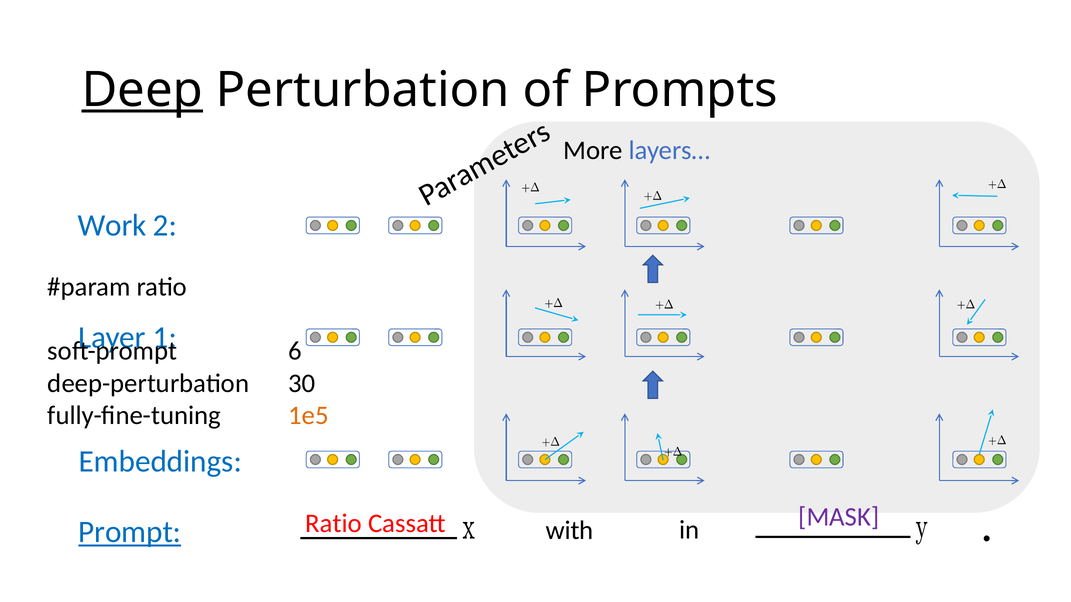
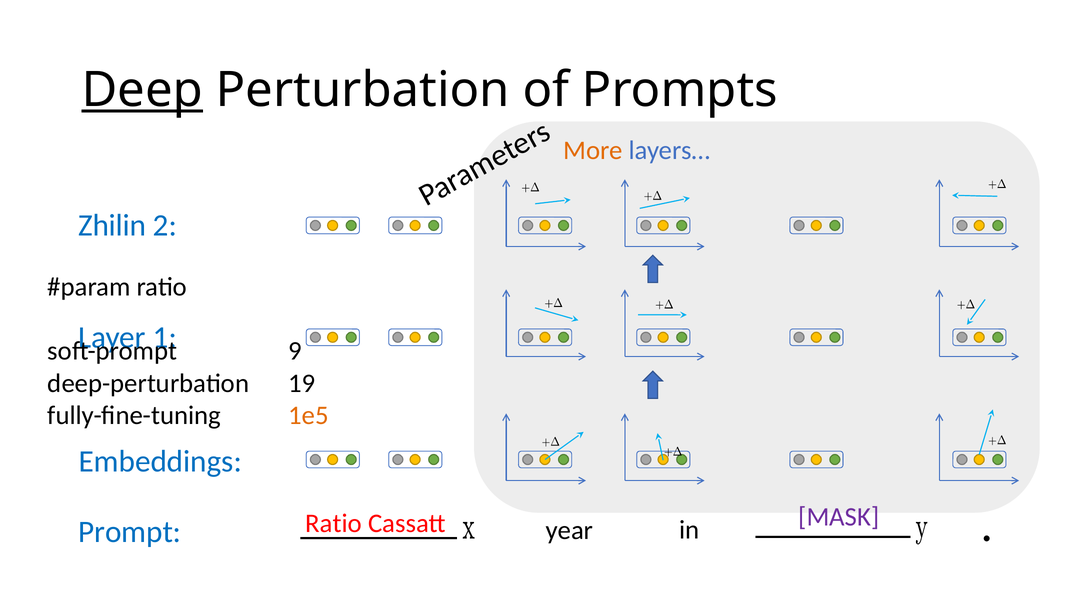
More colour: black -> orange
Work: Work -> Zhilin
6: 6 -> 9
30: 30 -> 19
Prompt underline: present -> none
with: with -> year
